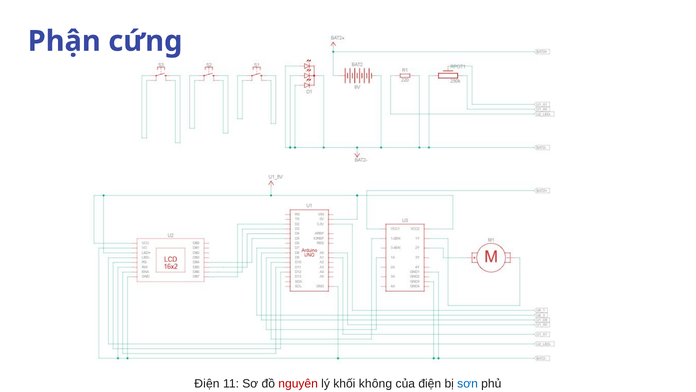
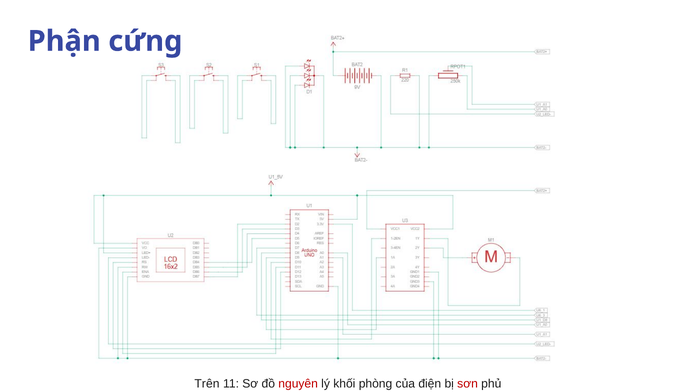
Điện at (207, 383): Điện -> Trên
không: không -> phòng
sơn colour: blue -> red
